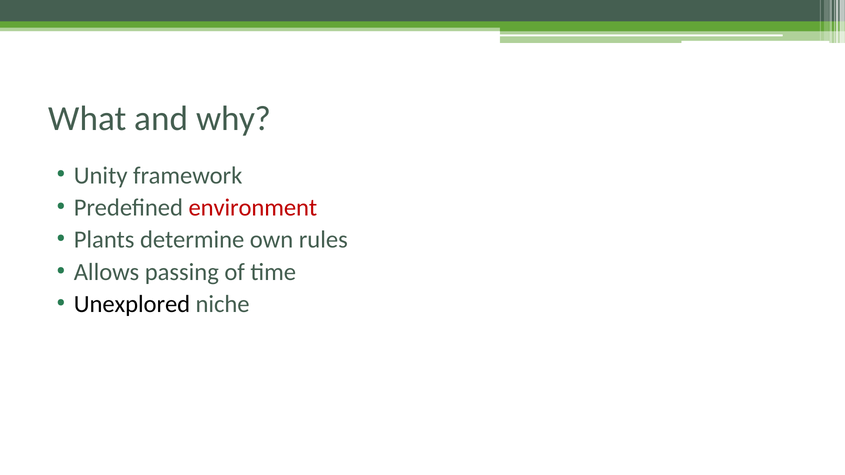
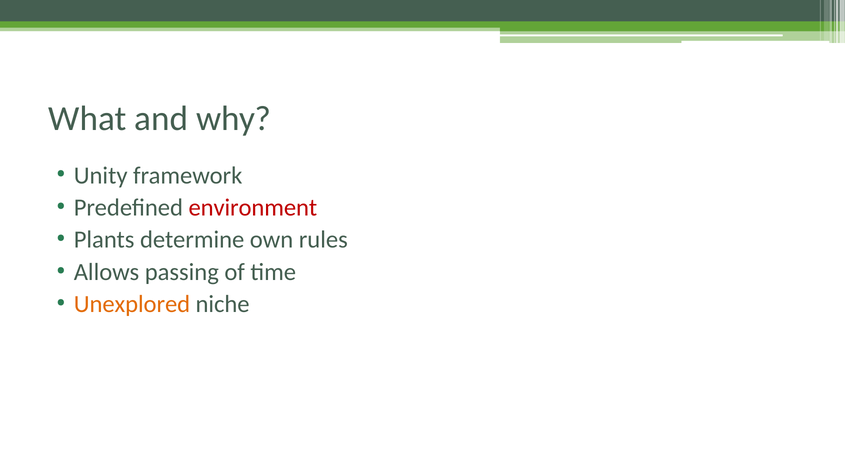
Unexplored colour: black -> orange
